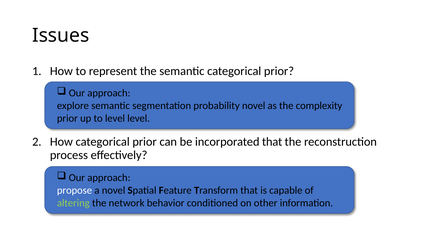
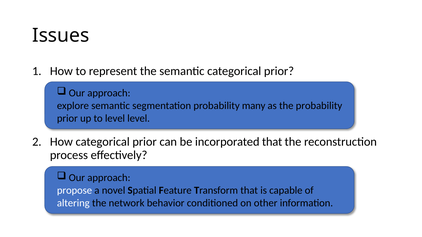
probability novel: novel -> many
the complexity: complexity -> probability
altering colour: light green -> white
